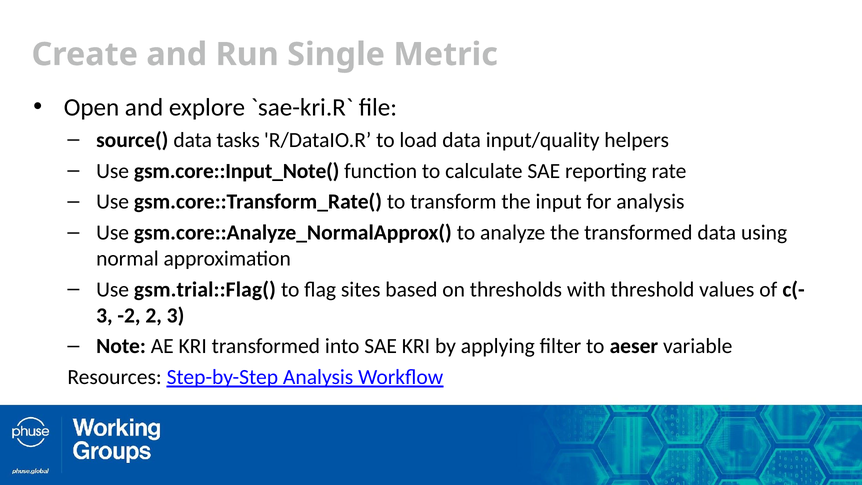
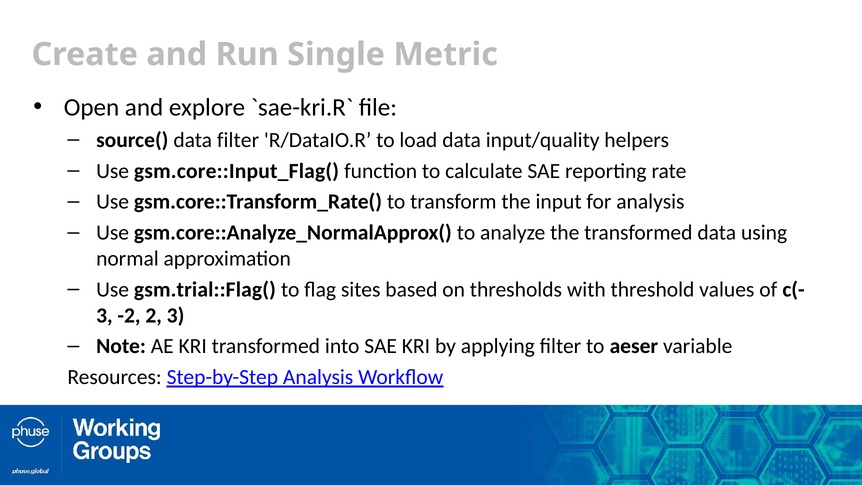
data tasks: tasks -> filter
gsm.core::Input_Note(: gsm.core::Input_Note( -> gsm.core::Input_Flag(
